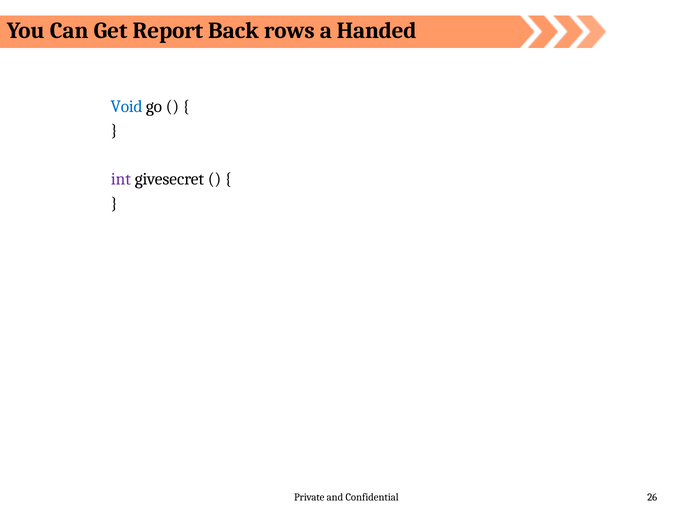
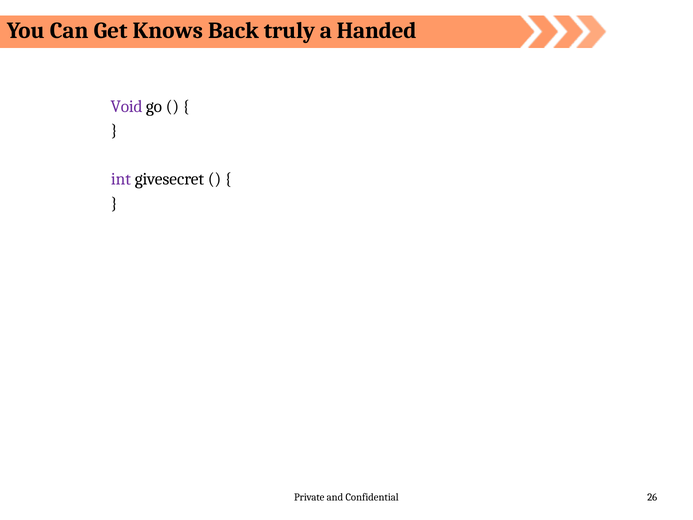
Report: Report -> Knows
rows: rows -> truly
Void colour: blue -> purple
